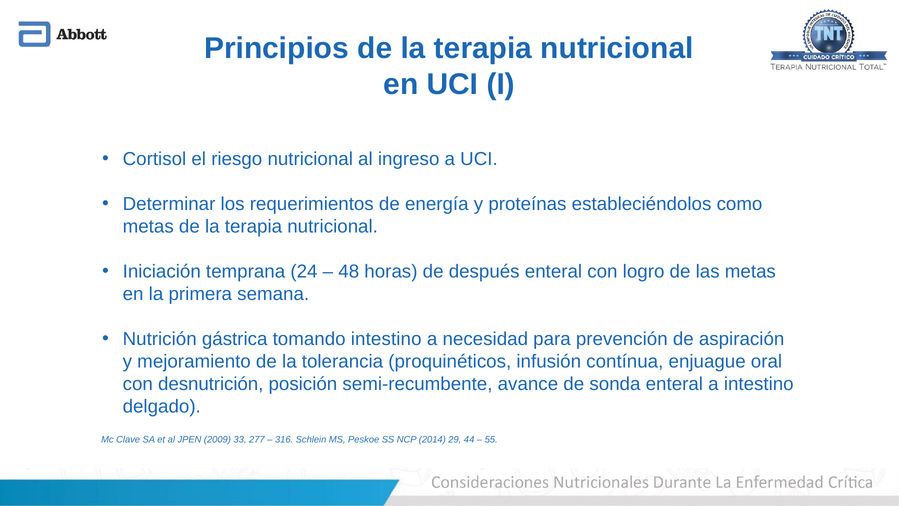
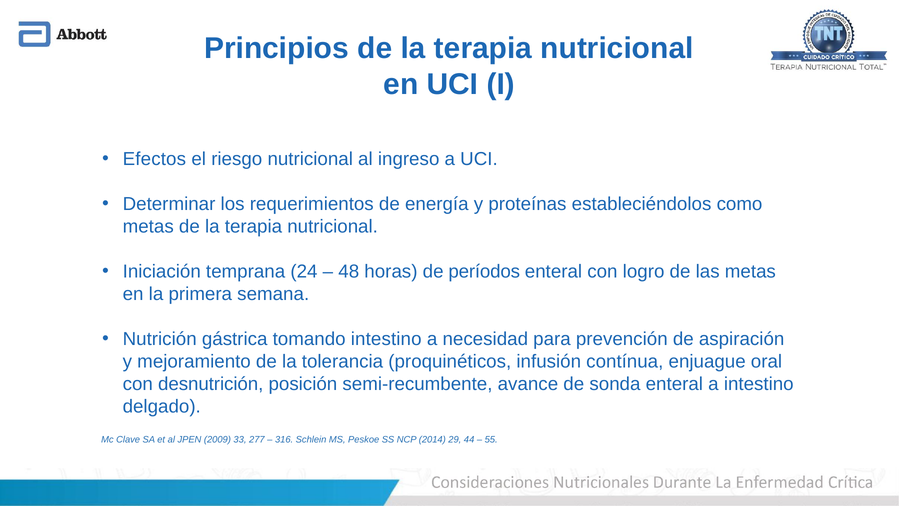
Cortisol: Cortisol -> Efectos
después: después -> períodos
